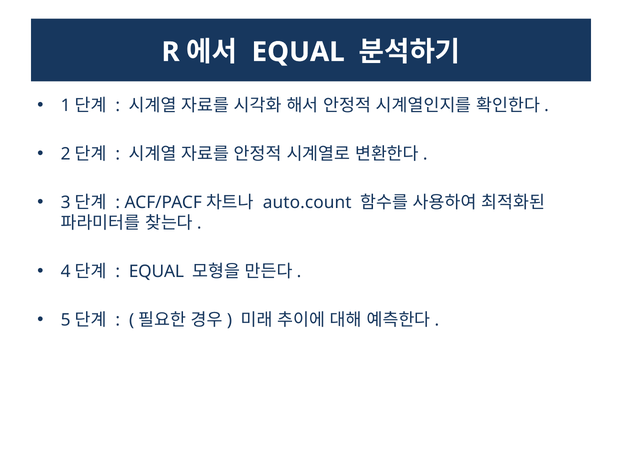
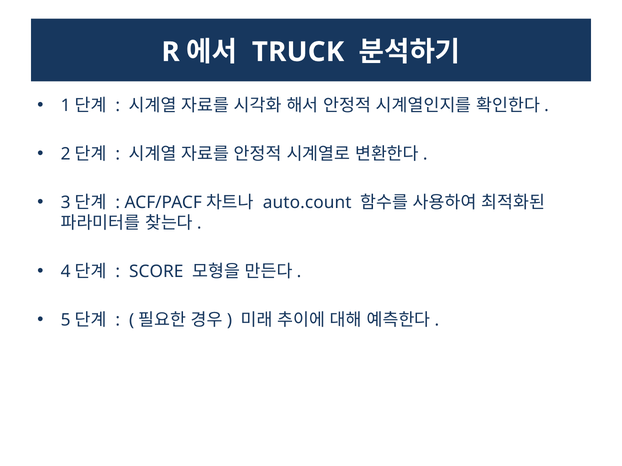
EQUAL at (298, 52): EQUAL -> TRUCK
EQUAL at (156, 272): EQUAL -> SCORE
